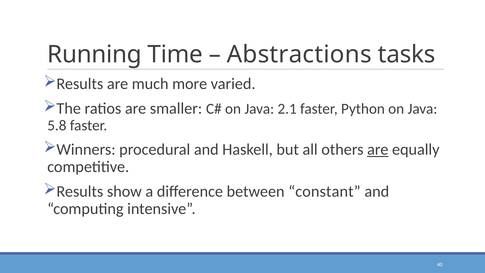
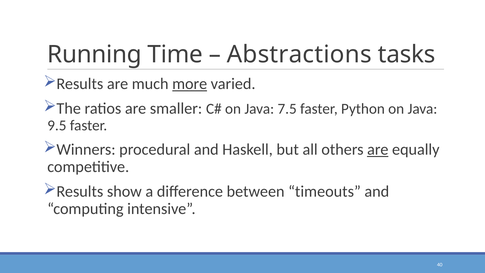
more underline: none -> present
2.1: 2.1 -> 7.5
5.8: 5.8 -> 9.5
constant: constant -> timeouts
